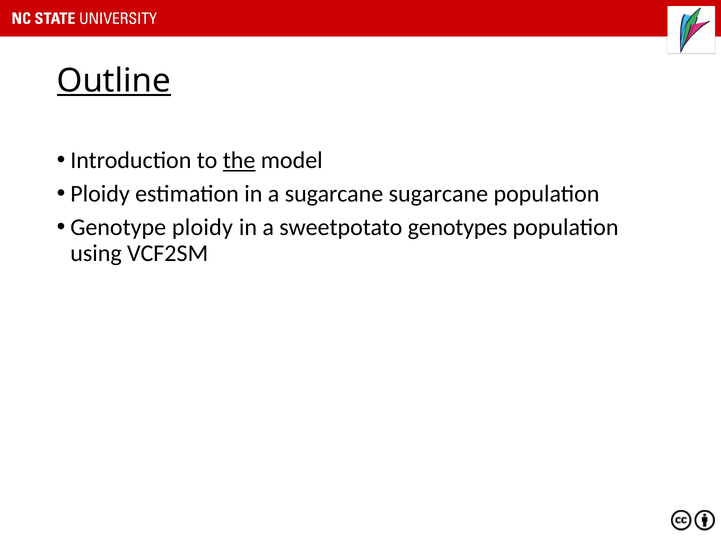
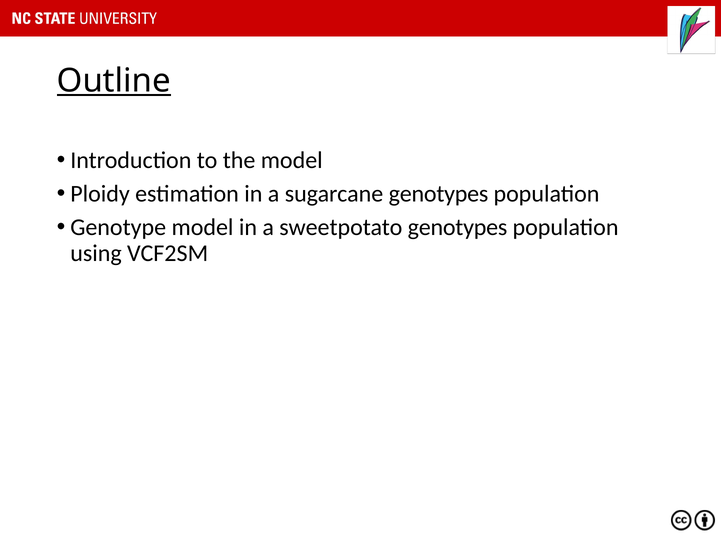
the underline: present -> none
sugarcane sugarcane: sugarcane -> genotypes
Genotype ploidy: ploidy -> model
